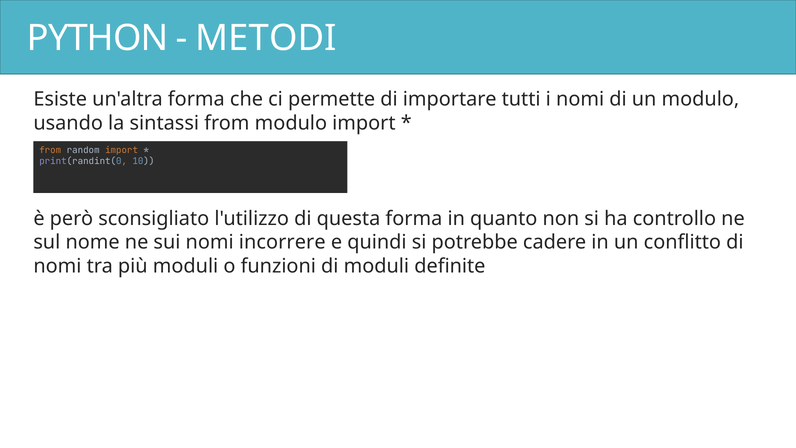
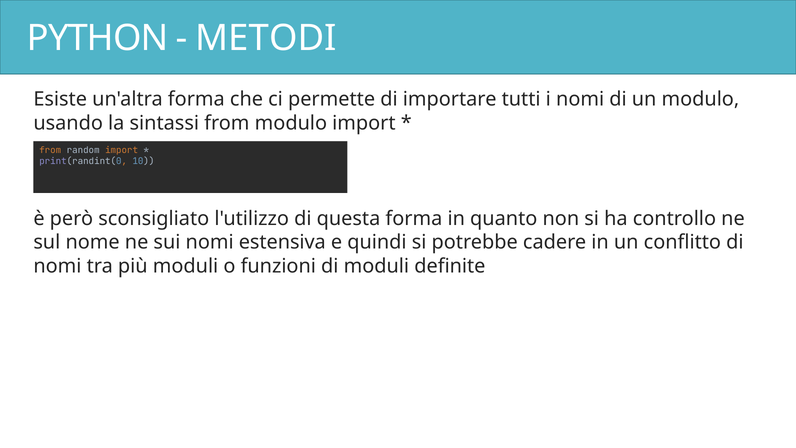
incorrere: incorrere -> estensiva
